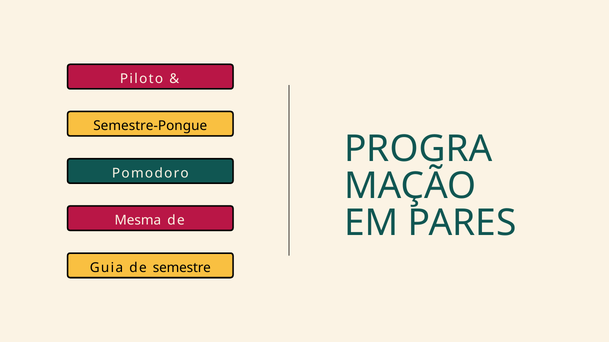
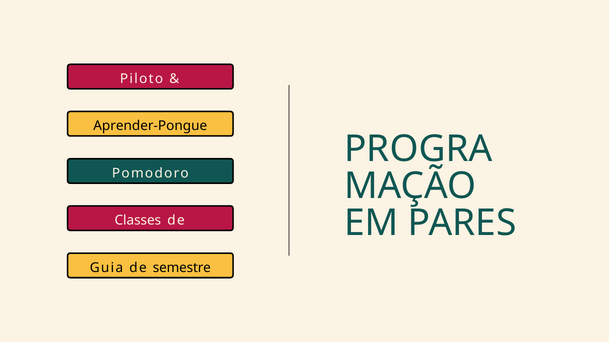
Semestre-Pongue: Semestre-Pongue -> Aprender-Pongue
Mesma: Mesma -> Classes
